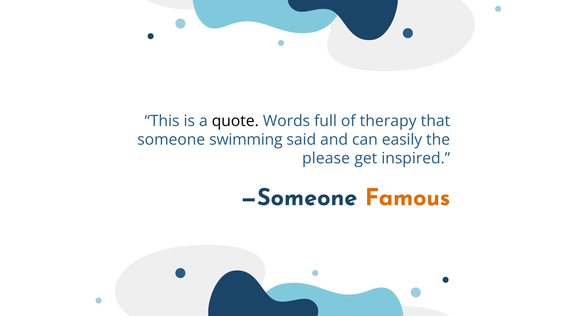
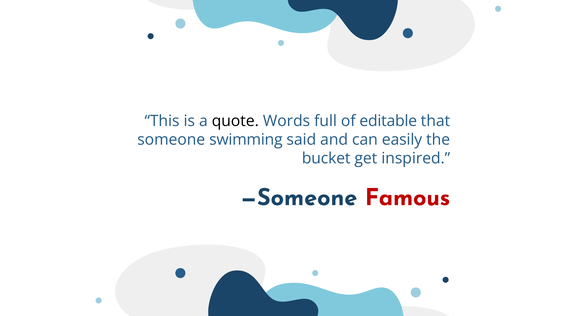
therapy: therapy -> editable
please: please -> bucket
Famous colour: orange -> red
